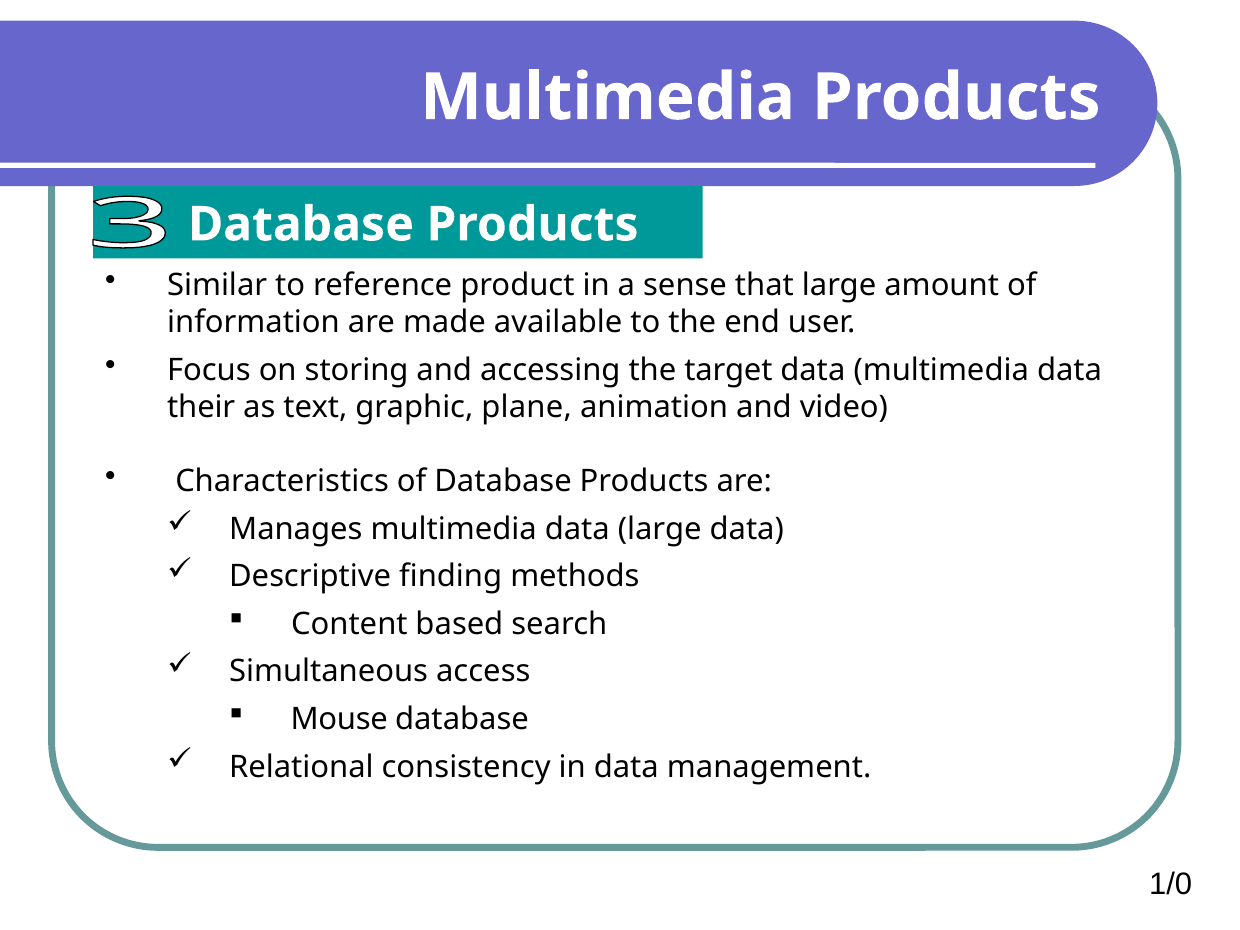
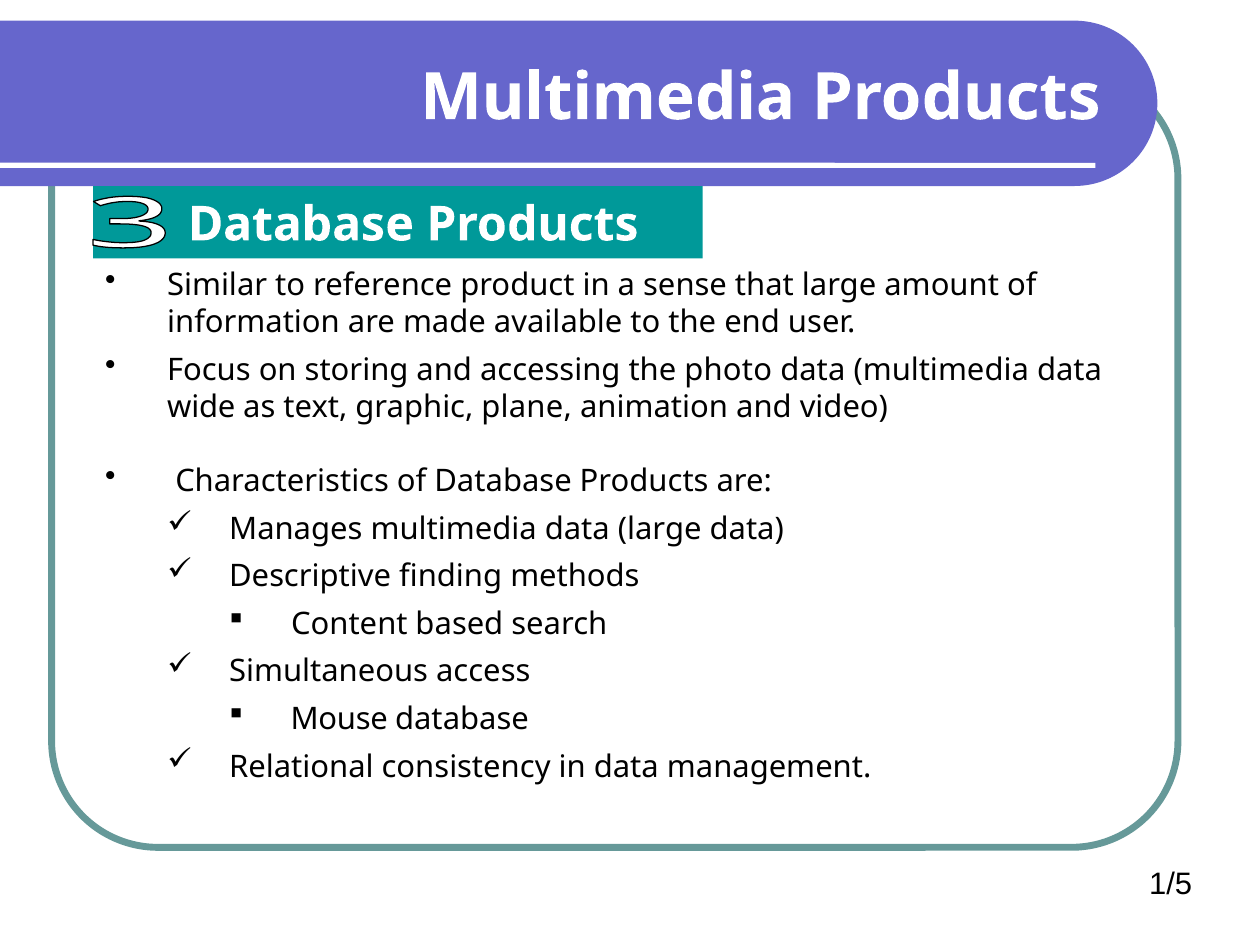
target: target -> photo
their: their -> wide
1/0: 1/0 -> 1/5
